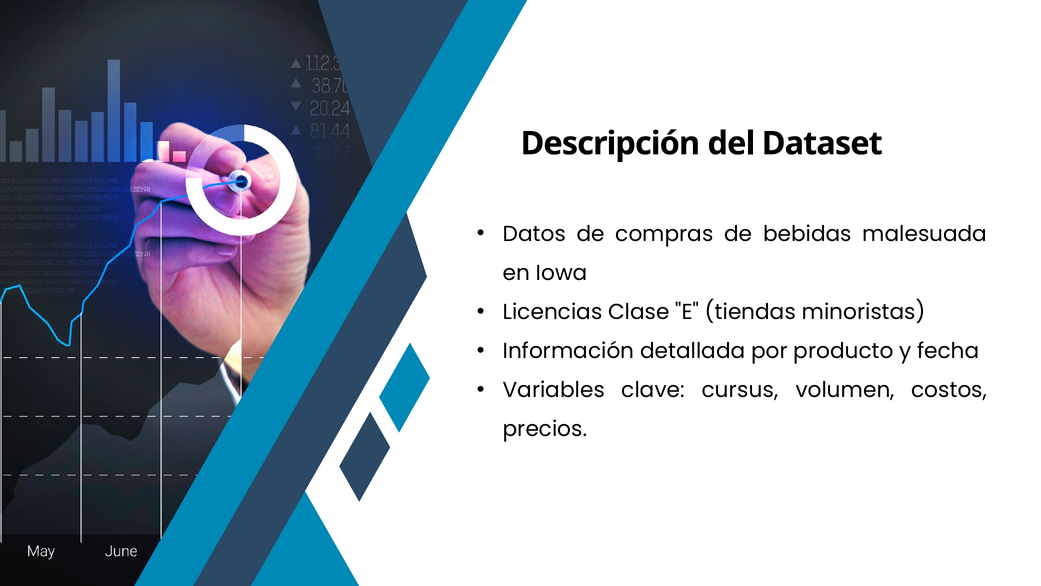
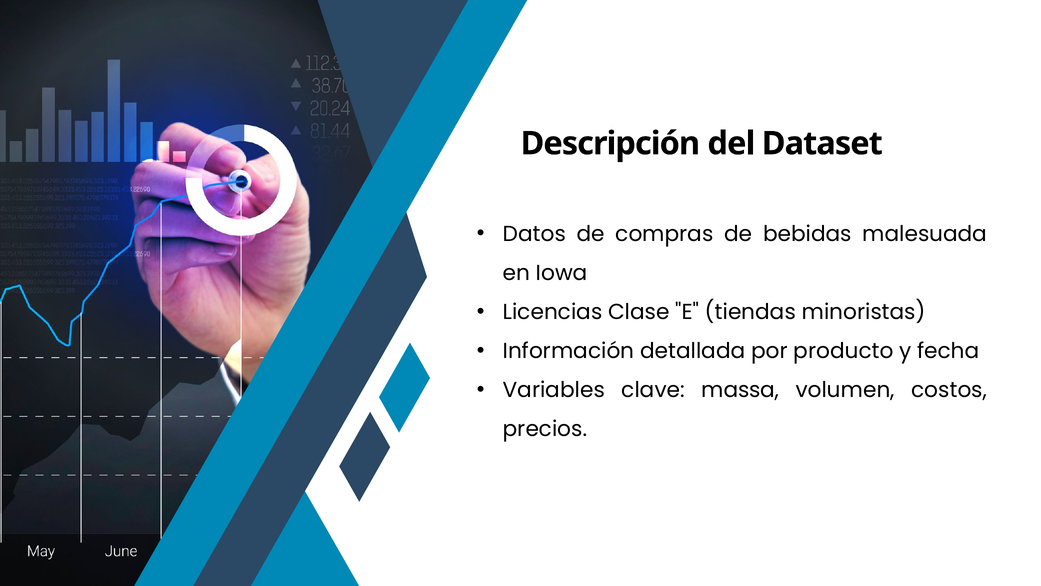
cursus: cursus -> massa
